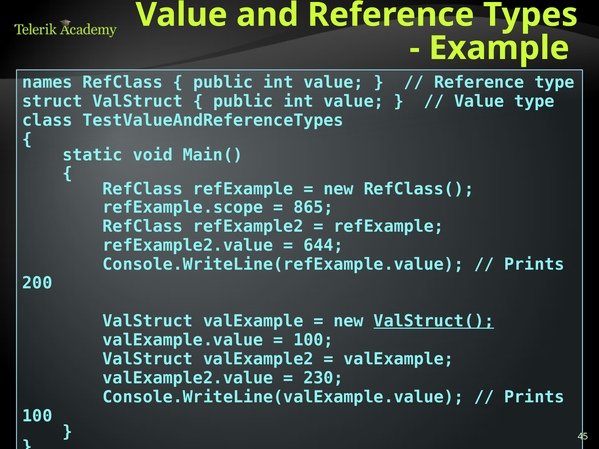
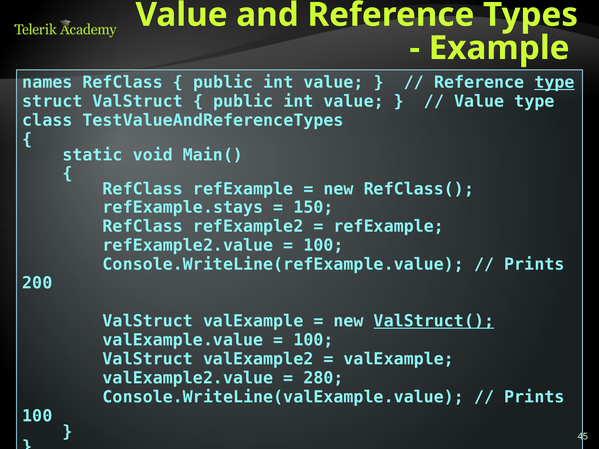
type at (554, 83) underline: none -> present
refExample.scope: refExample.scope -> refExample.stays
865: 865 -> 150
644 at (323, 245): 644 -> 100
230: 230 -> 280
